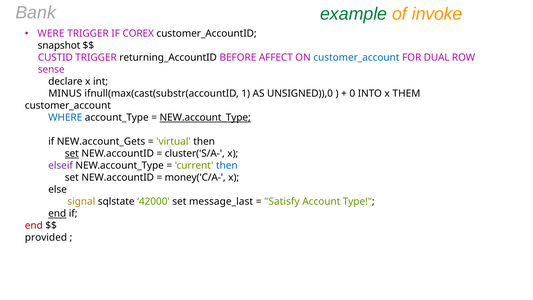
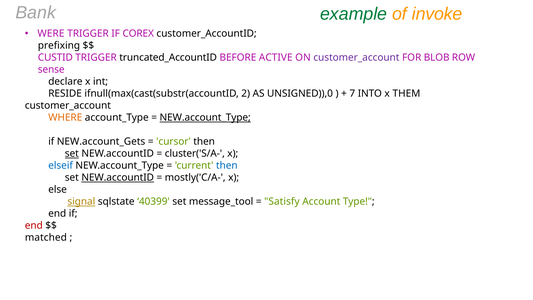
snapshot: snapshot -> prefixing
returning_AccountID: returning_AccountID -> truncated_AccountID
AFFECT: AFFECT -> ACTIVE
customer_account at (356, 58) colour: blue -> purple
DUAL: DUAL -> BLOB
MINUS: MINUS -> RESIDE
1: 1 -> 2
0: 0 -> 7
WHERE colour: blue -> orange
virtual: virtual -> cursor
elseif colour: purple -> blue
NEW.accountID at (118, 178) underline: none -> present
money('C/A-: money('C/A- -> mostly('C/A-
signal underline: none -> present
42000: 42000 -> 40399
message_last: message_last -> message_tool
end at (57, 214) underline: present -> none
provided: provided -> matched
